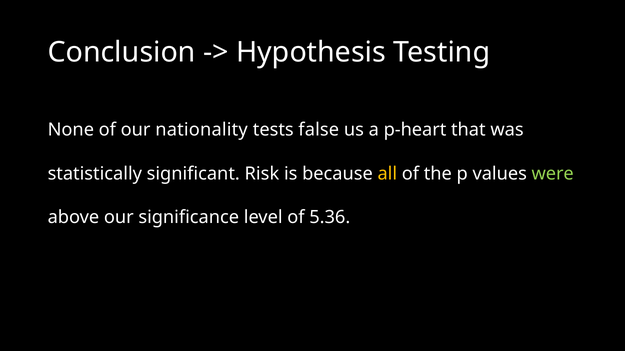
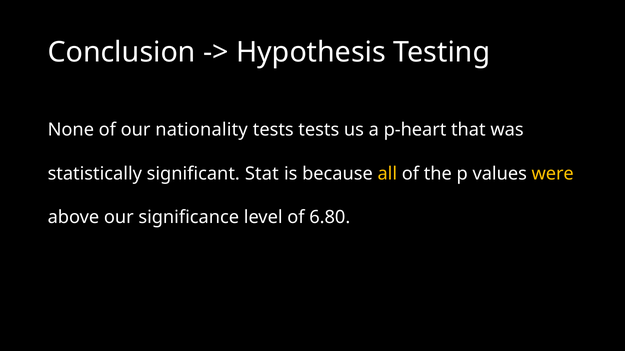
tests false: false -> tests
Risk: Risk -> Stat
were colour: light green -> yellow
5.36: 5.36 -> 6.80
